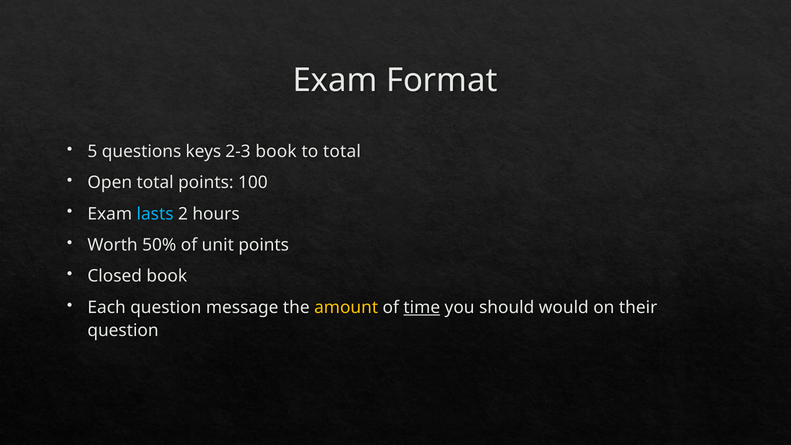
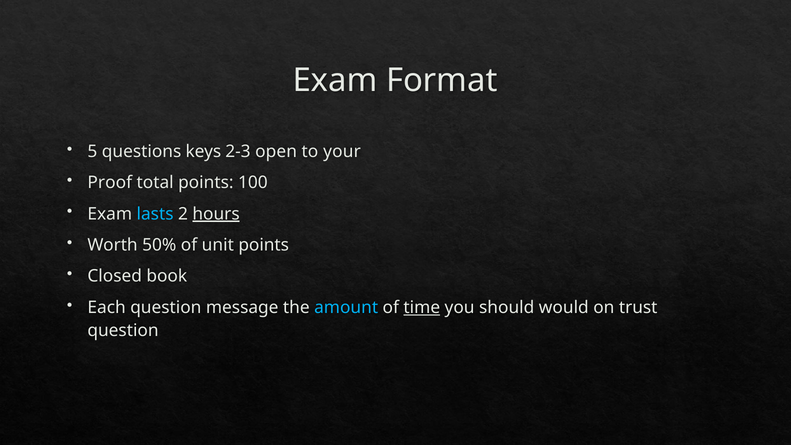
2-3 book: book -> open
to total: total -> your
Open: Open -> Proof
hours underline: none -> present
amount colour: yellow -> light blue
their: their -> trust
